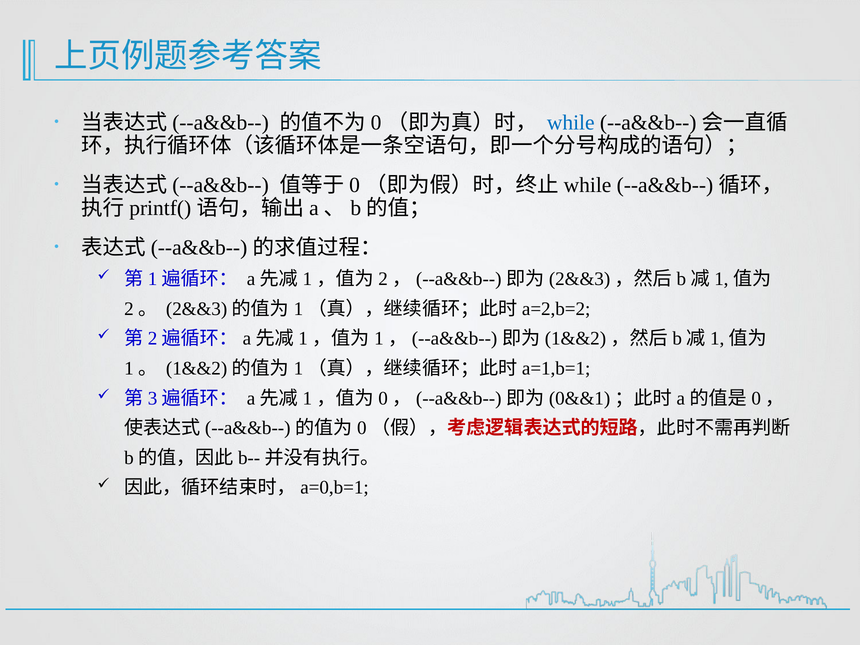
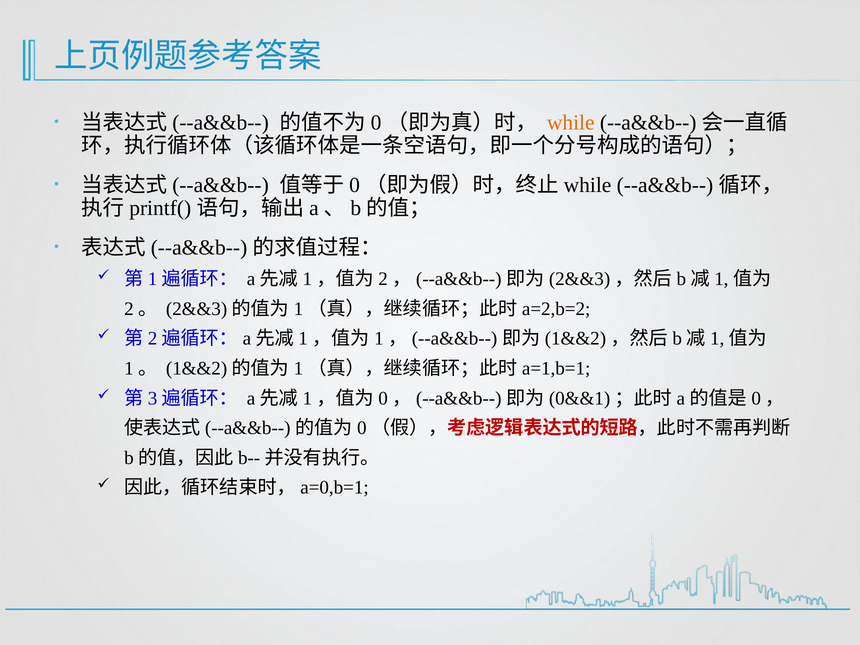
while colour: blue -> orange
